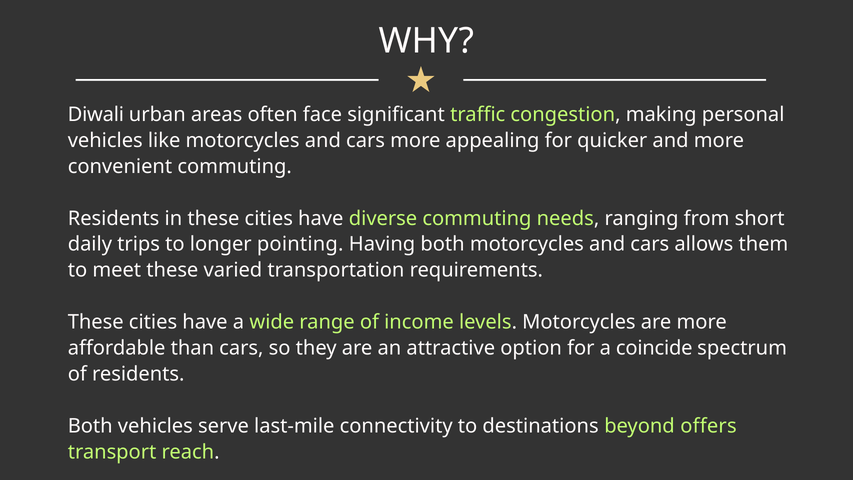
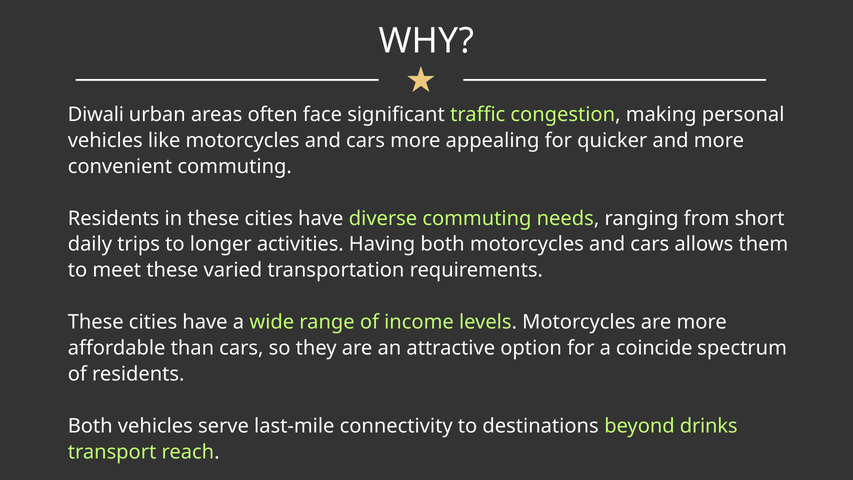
pointing: pointing -> activities
offers: offers -> drinks
